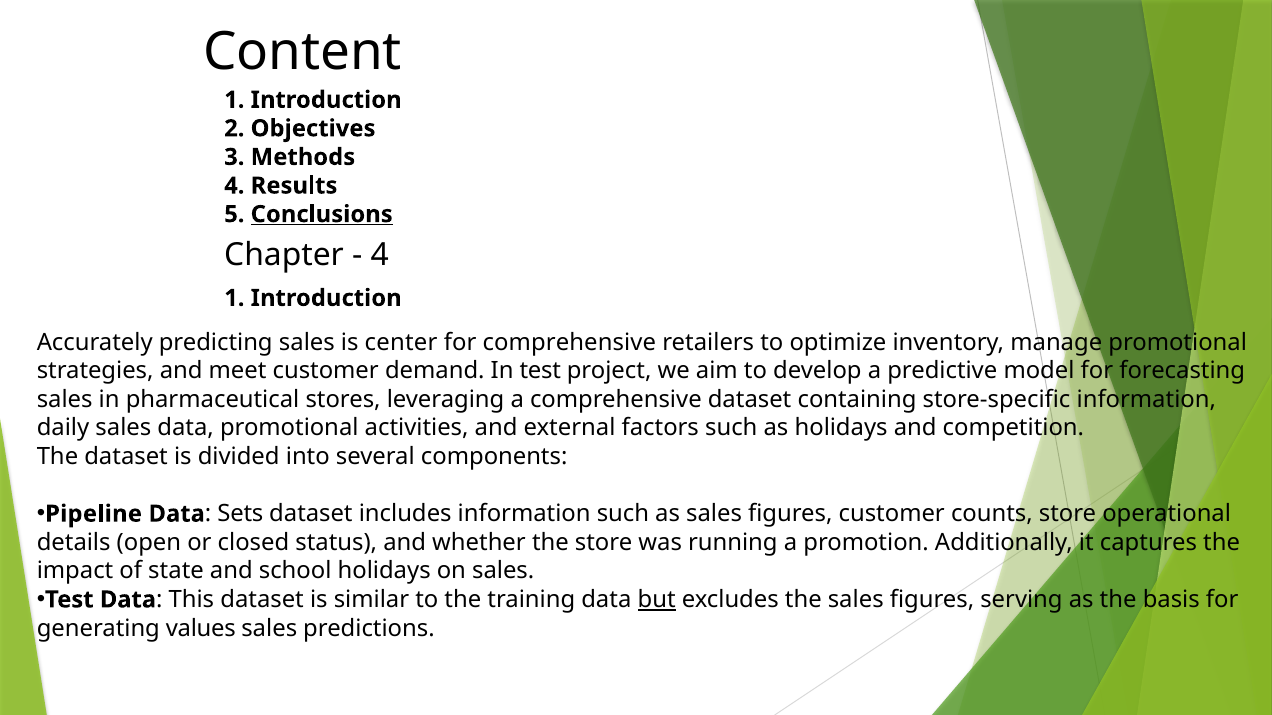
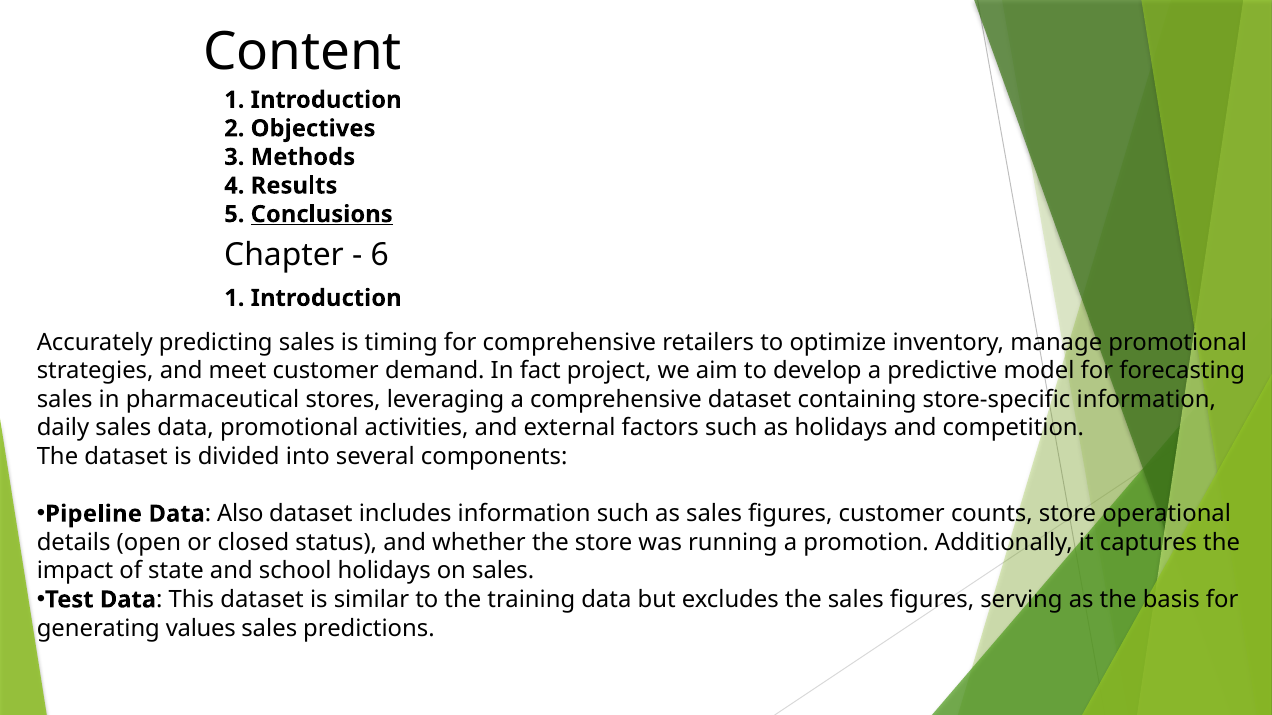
4 at (380, 255): 4 -> 6
center: center -> timing
In test: test -> fact
Sets: Sets -> Also
but underline: present -> none
